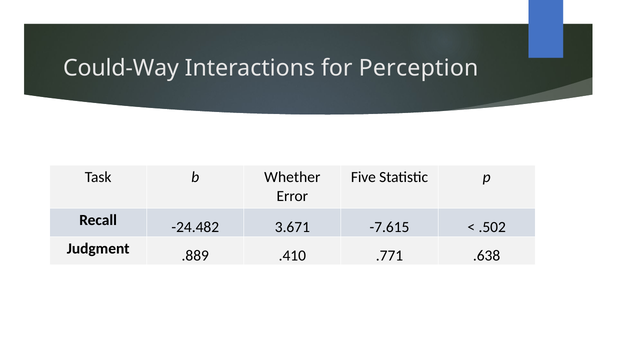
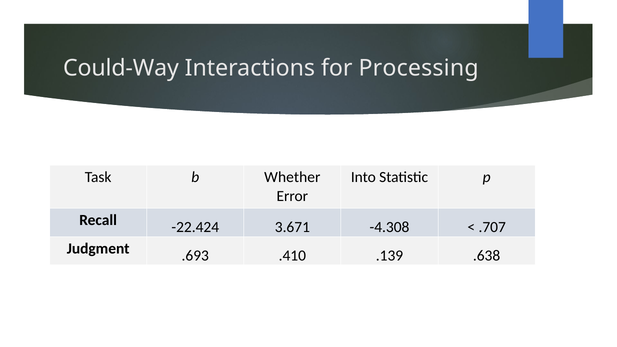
Perception: Perception -> Processing
Five: Five -> Into
-24.482: -24.482 -> -22.424
-7.615: -7.615 -> -4.308
.502: .502 -> .707
.889: .889 -> .693
.771: .771 -> .139
